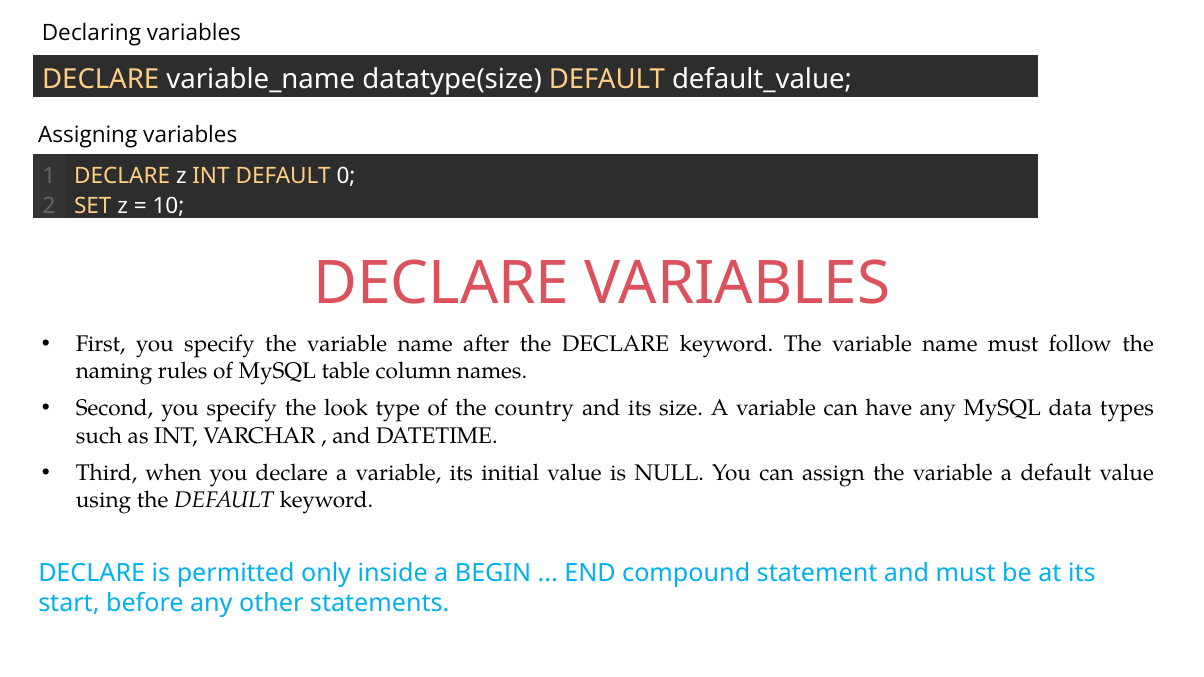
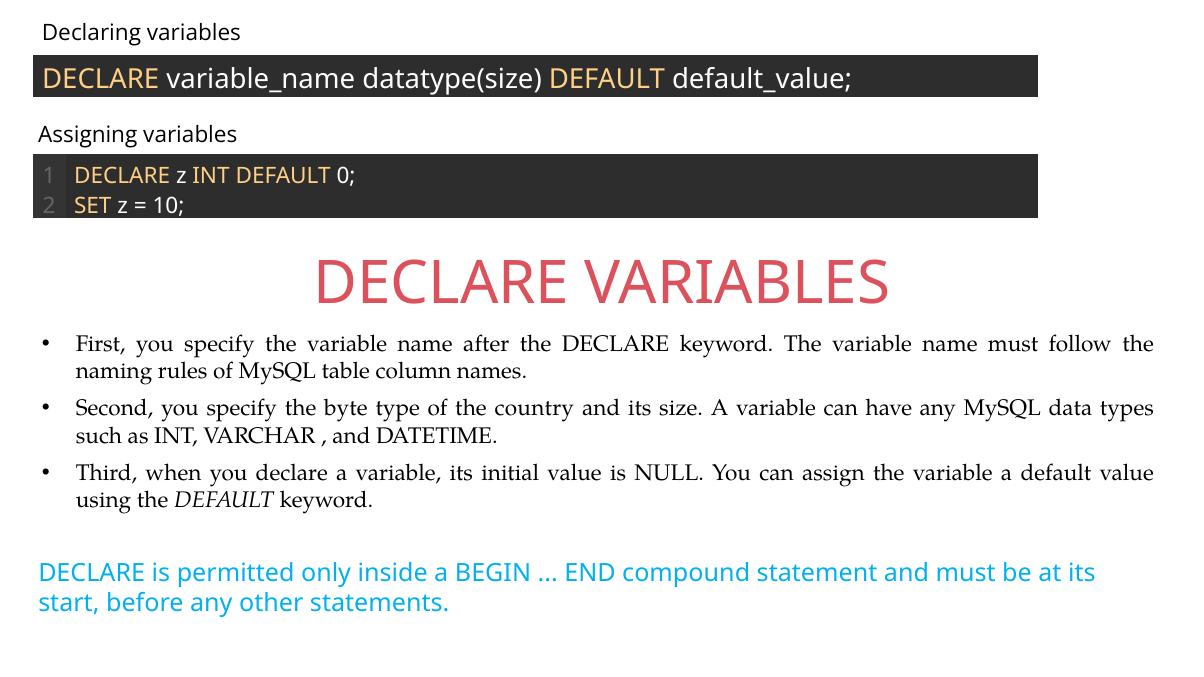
look: look -> byte
